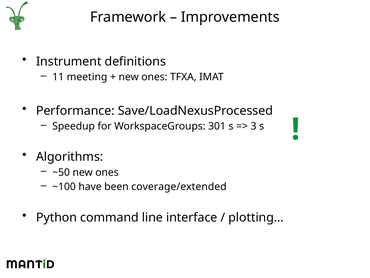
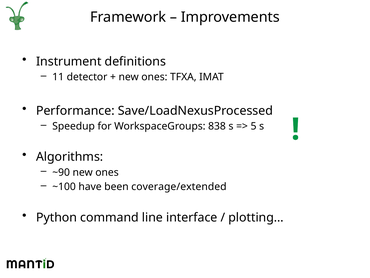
meeting: meeting -> detector
301: 301 -> 838
3: 3 -> 5
~50: ~50 -> ~90
